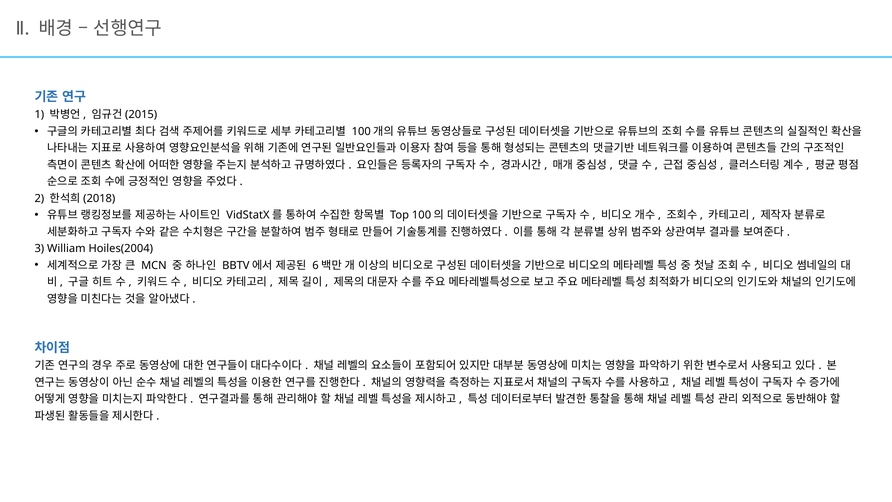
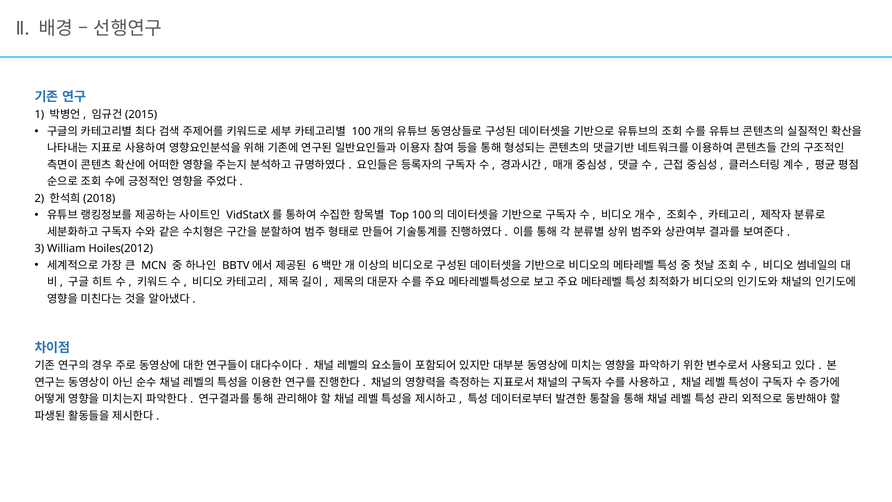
Hoiles(2004: Hoiles(2004 -> Hoiles(2012
